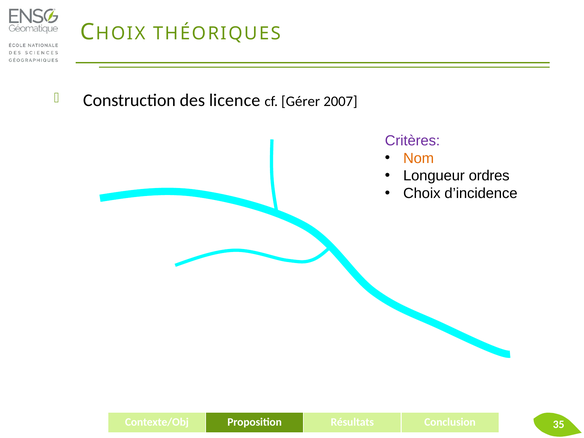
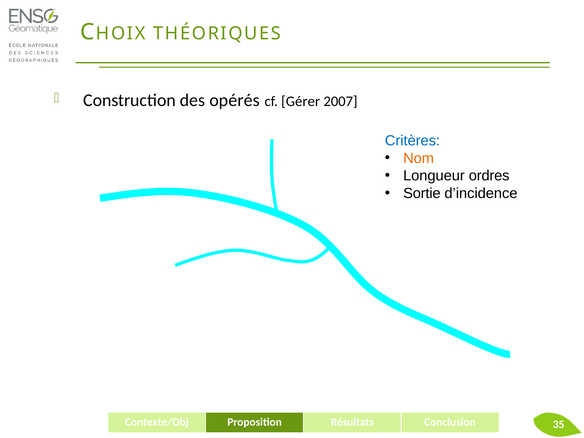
licence: licence -> opérés
Critères colour: purple -> blue
Choix: Choix -> Sortie
